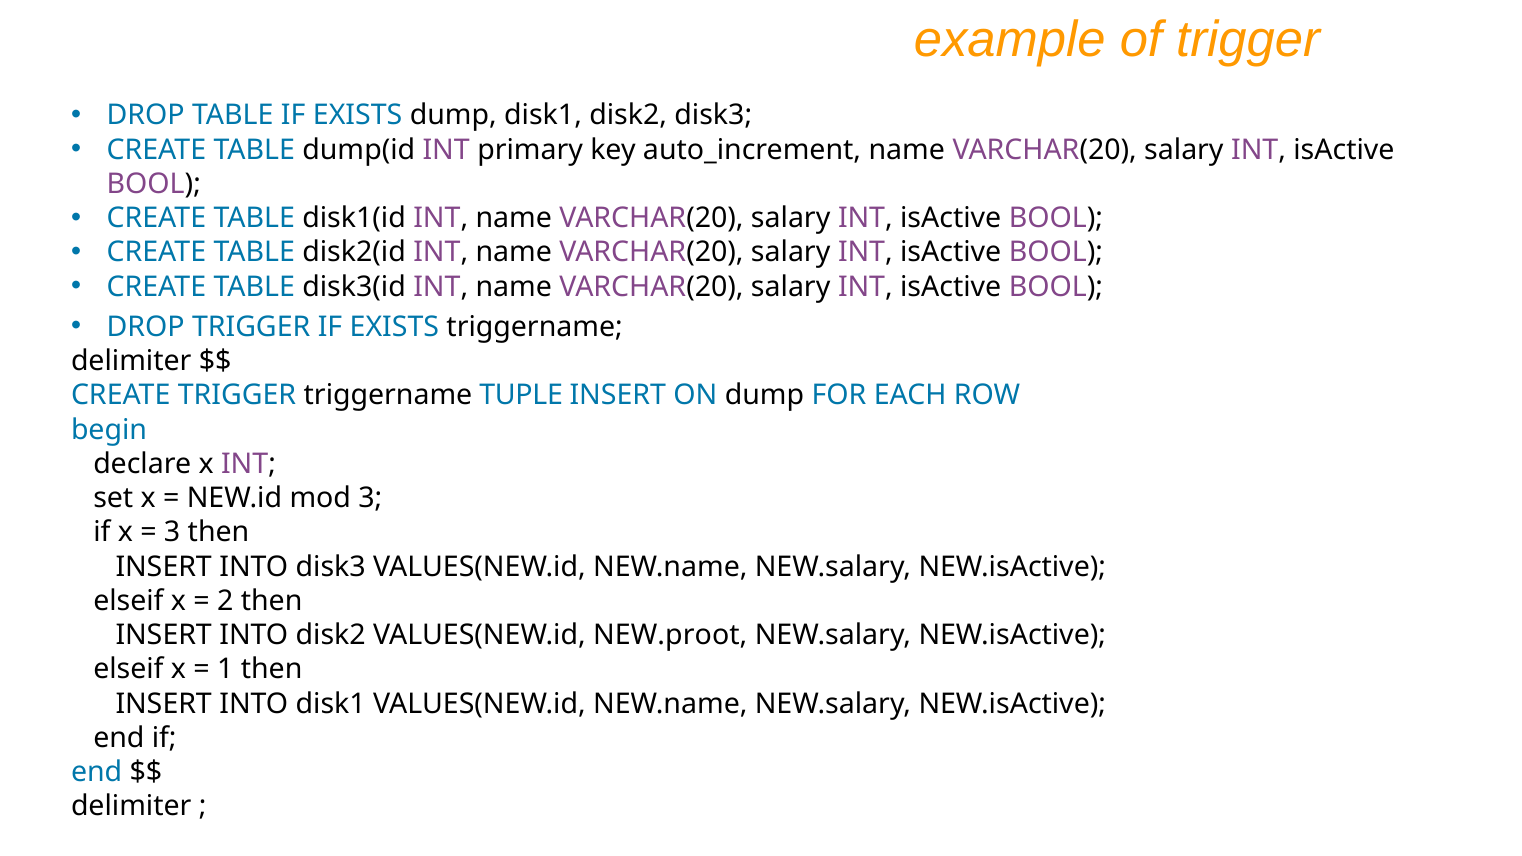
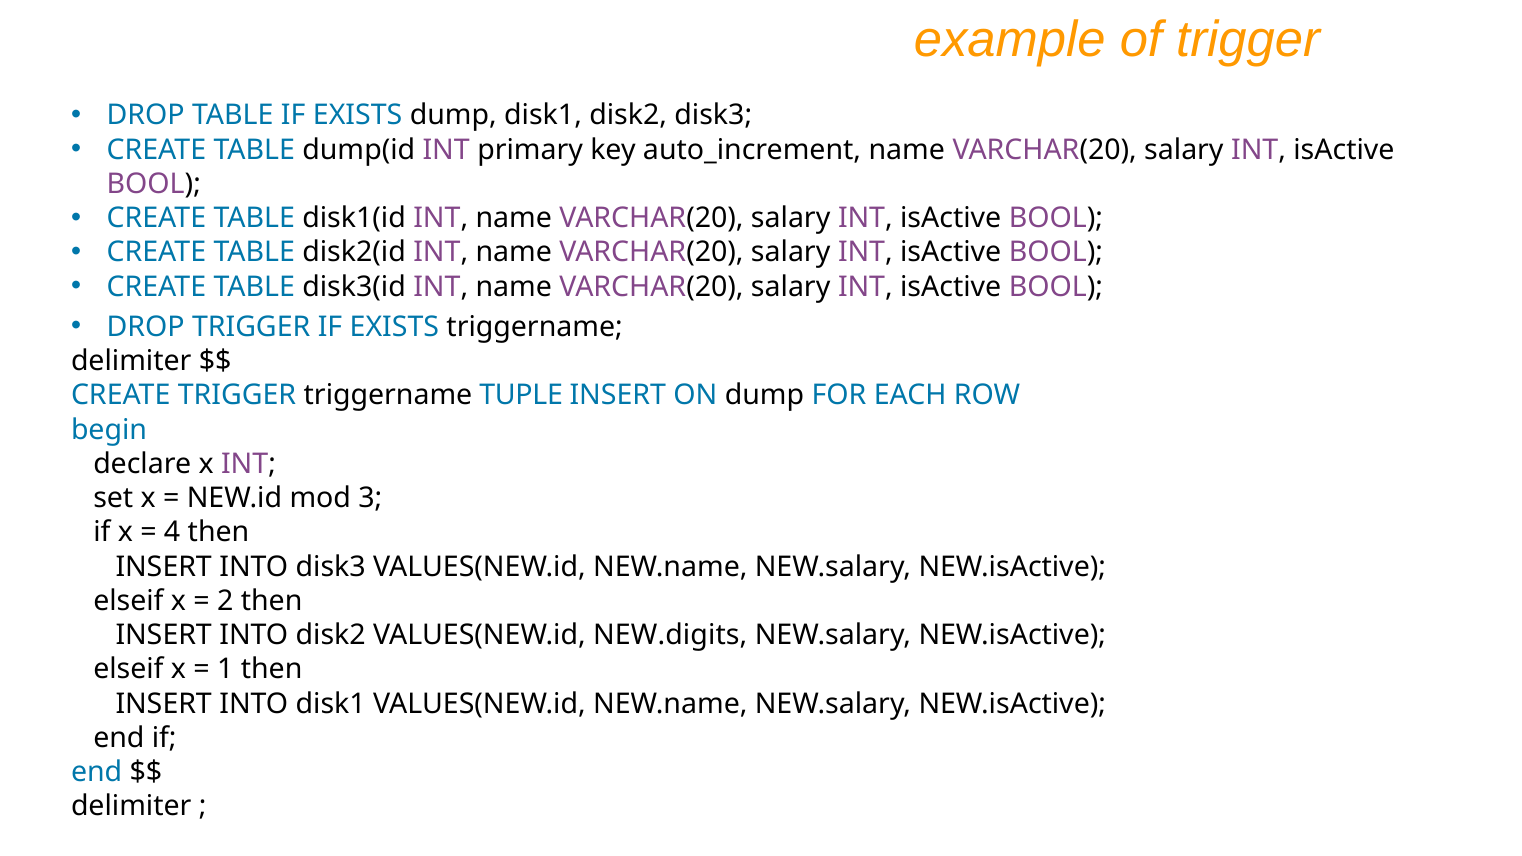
3 at (172, 533): 3 -> 4
NEW.proot: NEW.proot -> NEW.digits
